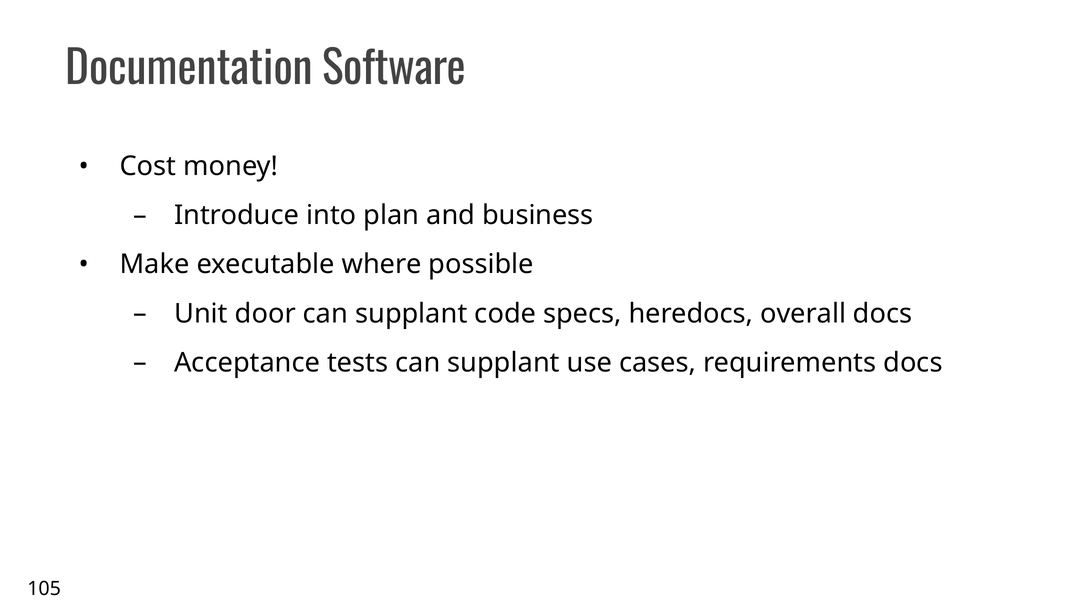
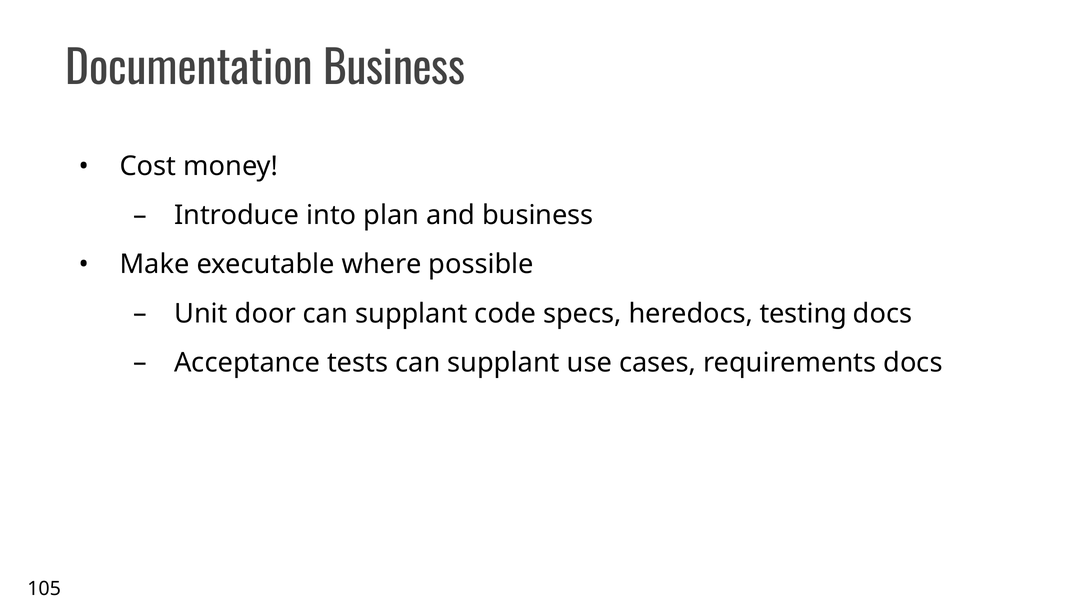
Documentation Software: Software -> Business
overall: overall -> testing
